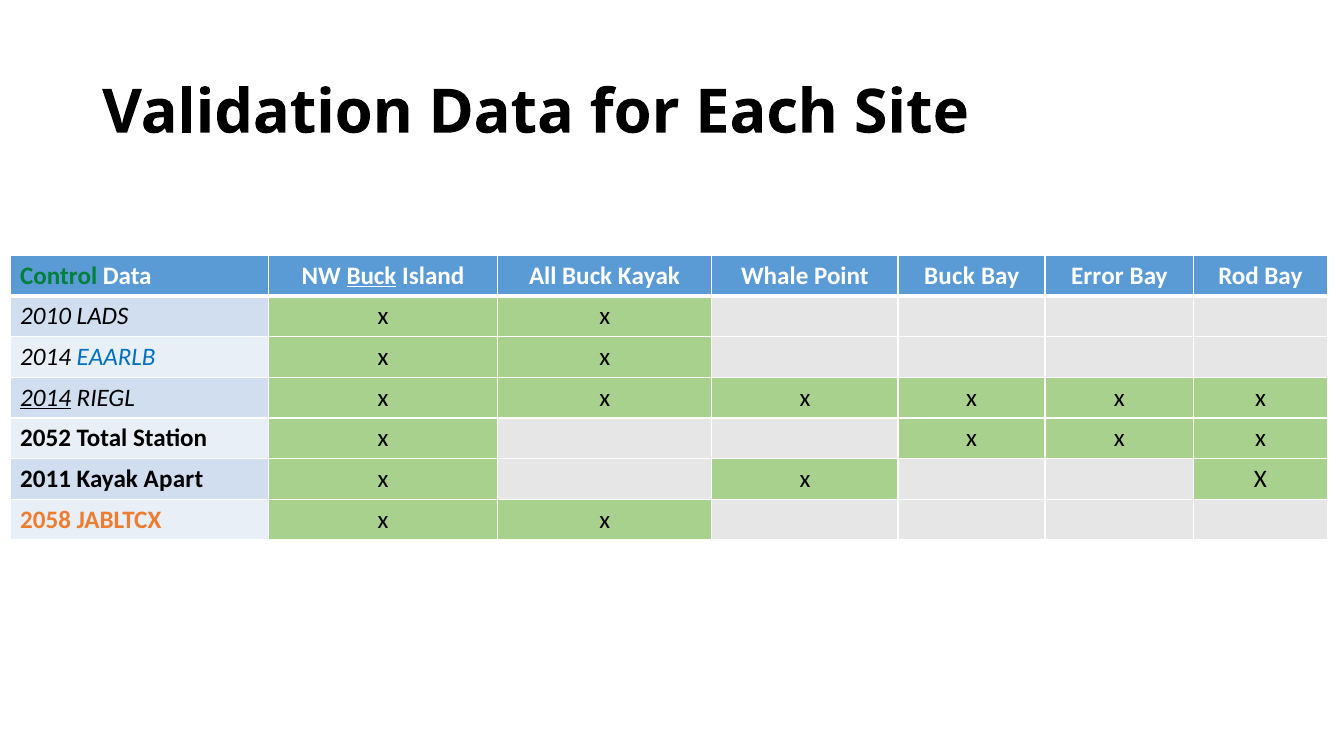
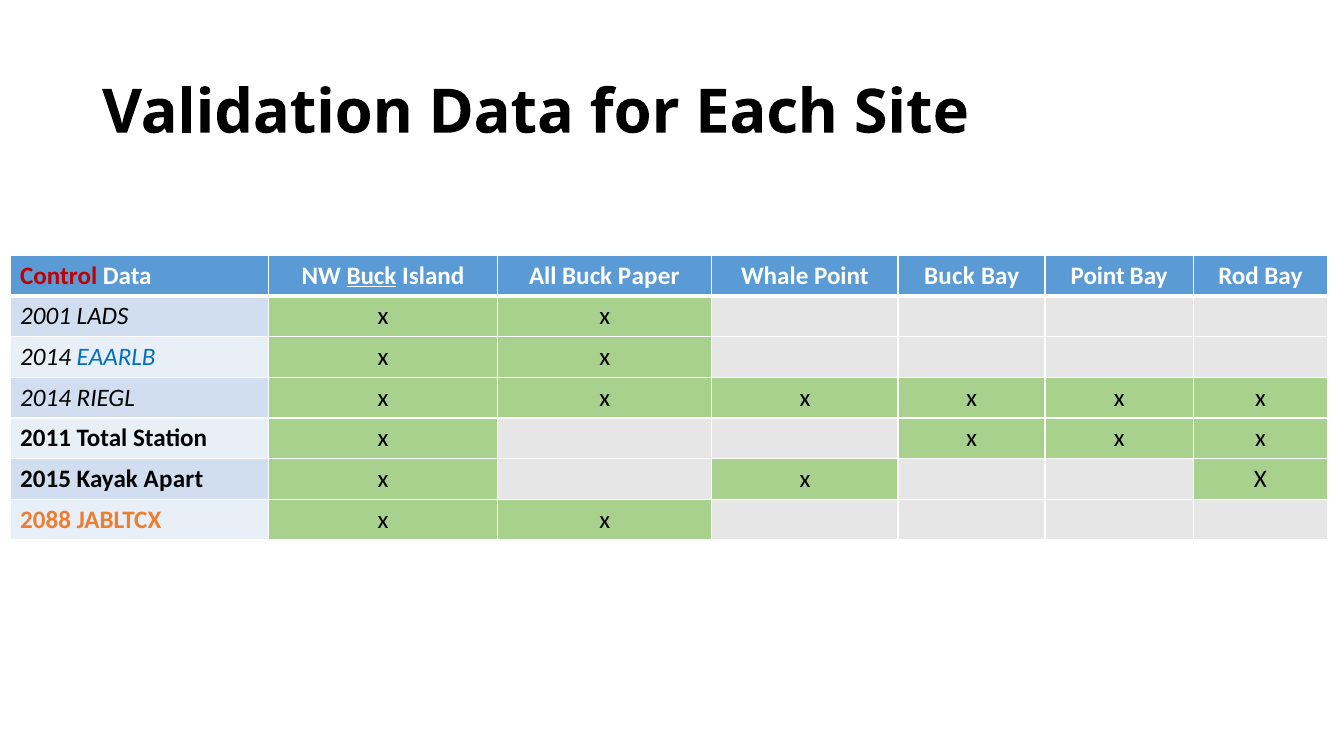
Control colour: green -> red
Buck Kayak: Kayak -> Paper
Bay Error: Error -> Point
2010: 2010 -> 2001
2014 at (46, 398) underline: present -> none
2052: 2052 -> 2011
2011: 2011 -> 2015
2058: 2058 -> 2088
